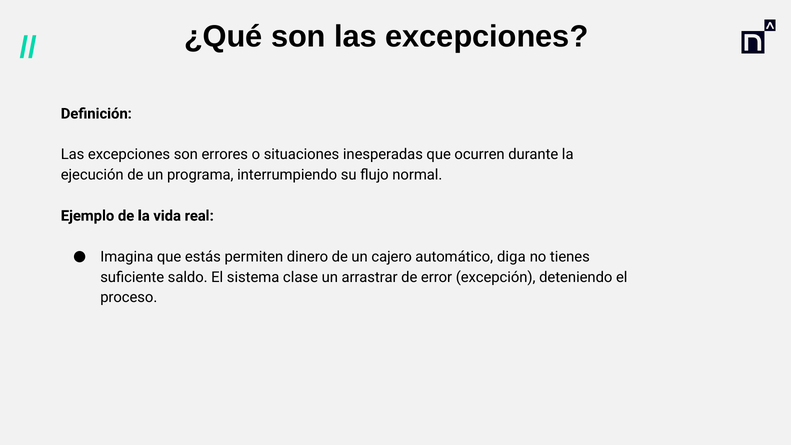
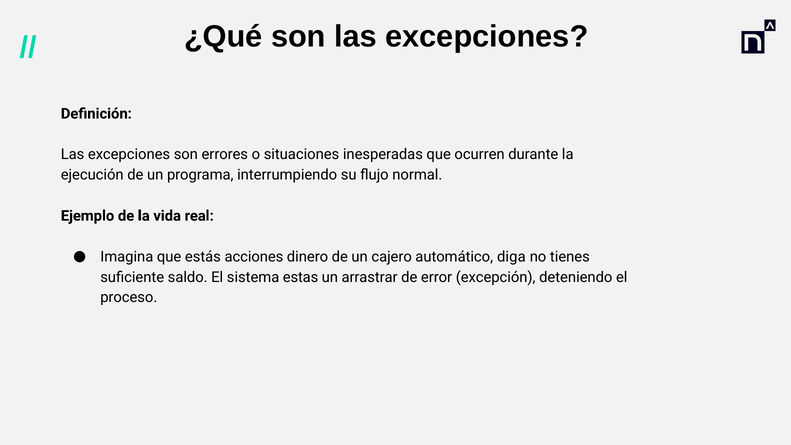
permiten: permiten -> acciones
clase: clase -> estas
